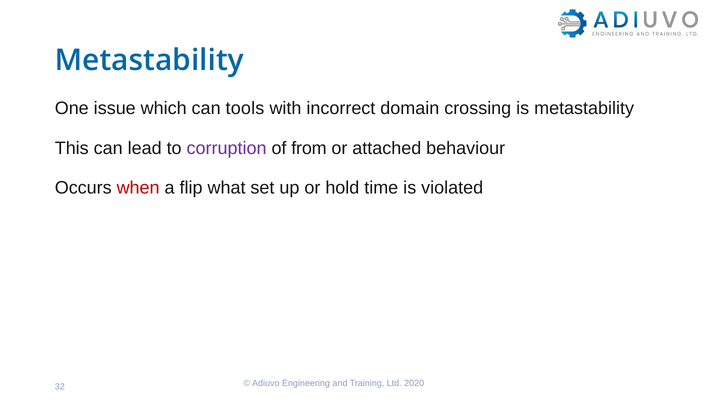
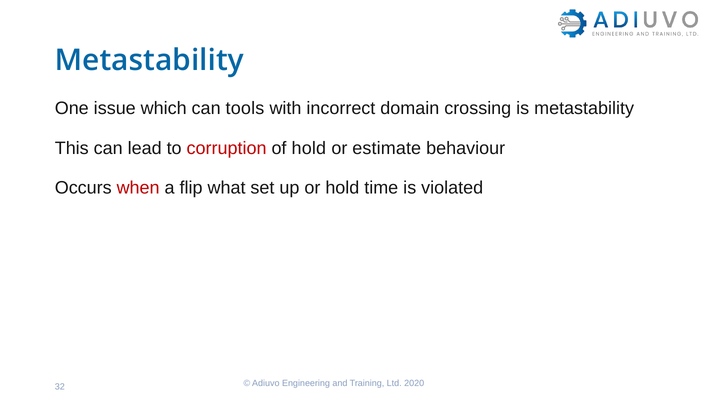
corruption colour: purple -> red
of from: from -> hold
attached: attached -> estimate
